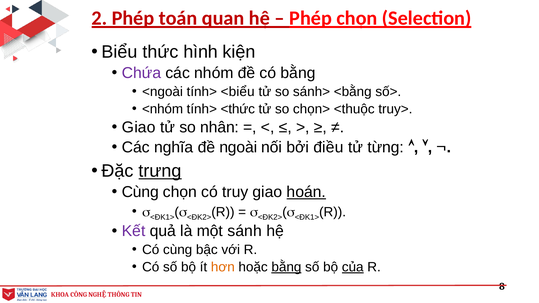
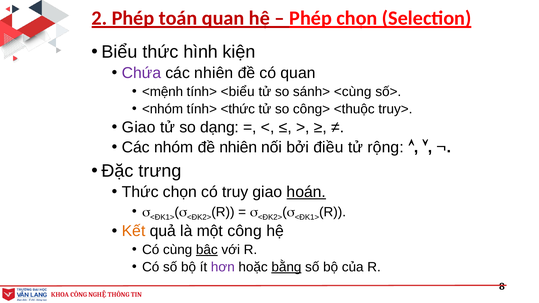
các nhóm: nhóm -> nhiên
có bằng: bằng -> quan
<ngoài: <ngoài -> <mệnh
<bằng: <bằng -> <cùng
chọn>: chọn> -> công>
nhân: nhân -> dạng
nghĩa: nghĩa -> nhóm
đề ngoài: ngoài -> nhiên
từng: từng -> rộng
trưng underline: present -> none
Cùng at (140, 192): Cùng -> Thức
Kết colour: purple -> orange
sánh: sánh -> công
bậc underline: none -> present
hơn colour: orange -> purple
của underline: present -> none
